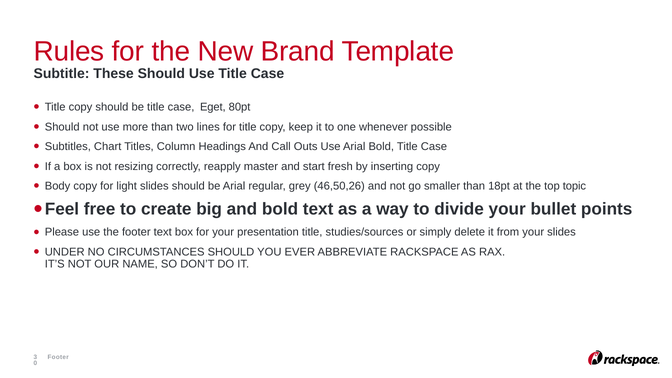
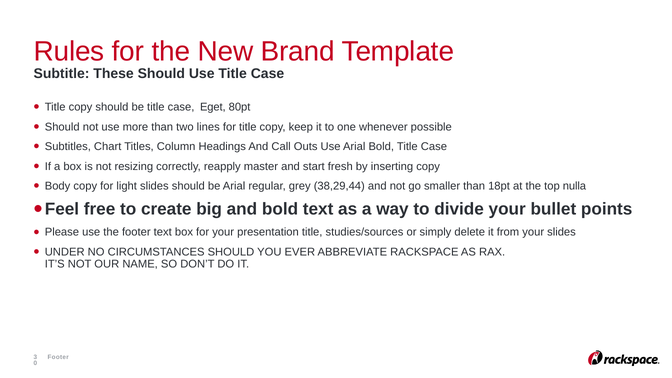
46,50,26: 46,50,26 -> 38,29,44
topic: topic -> nulla
